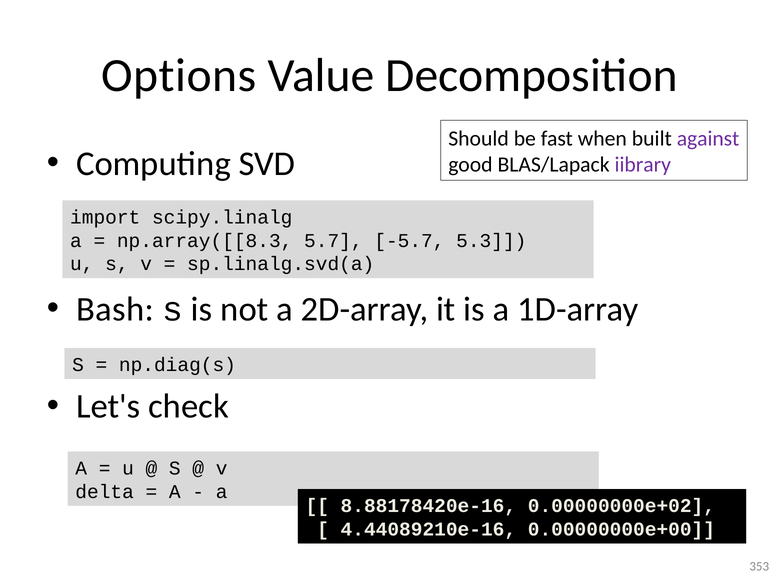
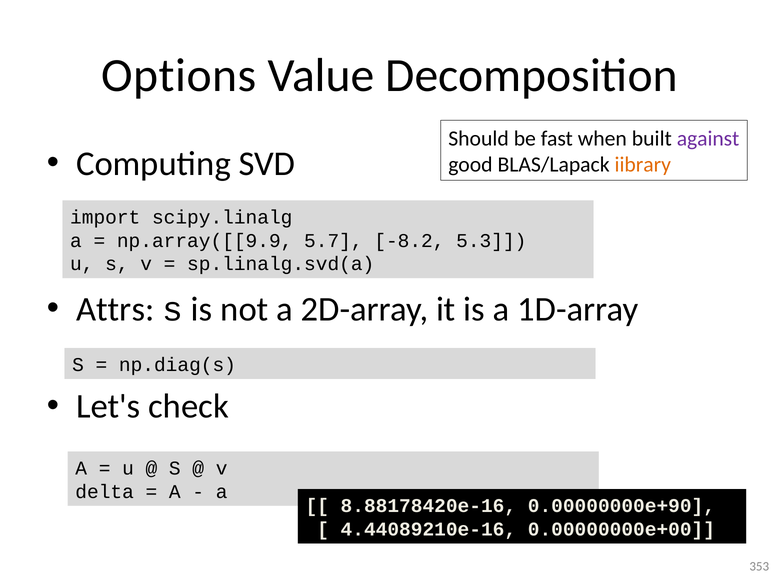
iibrary colour: purple -> orange
np.array([[8.3: np.array([[8.3 -> np.array([[9.9
-5.7: -5.7 -> -8.2
Bash: Bash -> Attrs
0.00000000e+02: 0.00000000e+02 -> 0.00000000e+90
